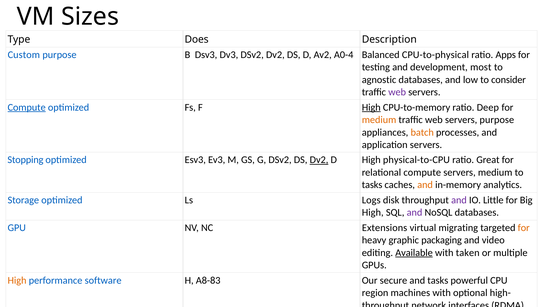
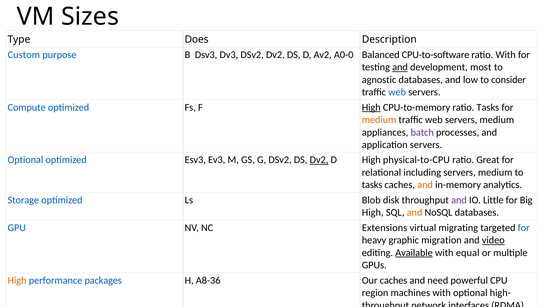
A0-4: A0-4 -> A0-0
CPU-to-physical: CPU-to-physical -> CPU-to-software
ratio Apps: Apps -> With
and at (400, 67) underline: none -> present
web at (397, 92) colour: purple -> blue
Compute at (27, 107) underline: present -> none
ratio Deep: Deep -> Tasks
web servers purpose: purpose -> medium
batch colour: orange -> purple
Stopping at (25, 160): Stopping -> Optional
relational compute: compute -> including
Logs: Logs -> Blob
and at (414, 212) colour: purple -> orange
for at (524, 227) colour: orange -> blue
packaging: packaging -> migration
video underline: none -> present
taken: taken -> equal
software: software -> packages
A8-83: A8-83 -> A8-36
Our secure: secure -> caches
and tasks: tasks -> need
